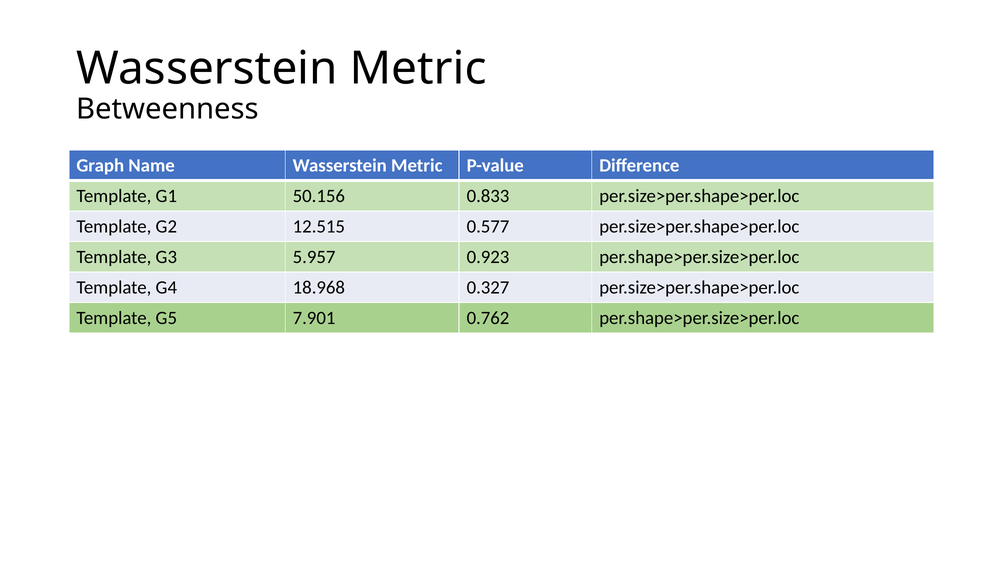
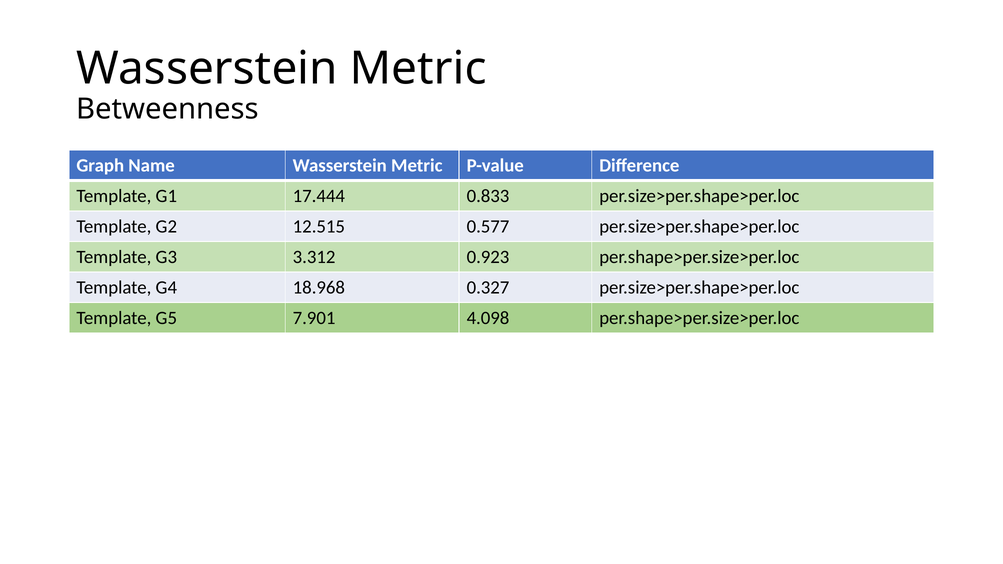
50.156: 50.156 -> 17.444
5.957: 5.957 -> 3.312
0.762: 0.762 -> 4.098
